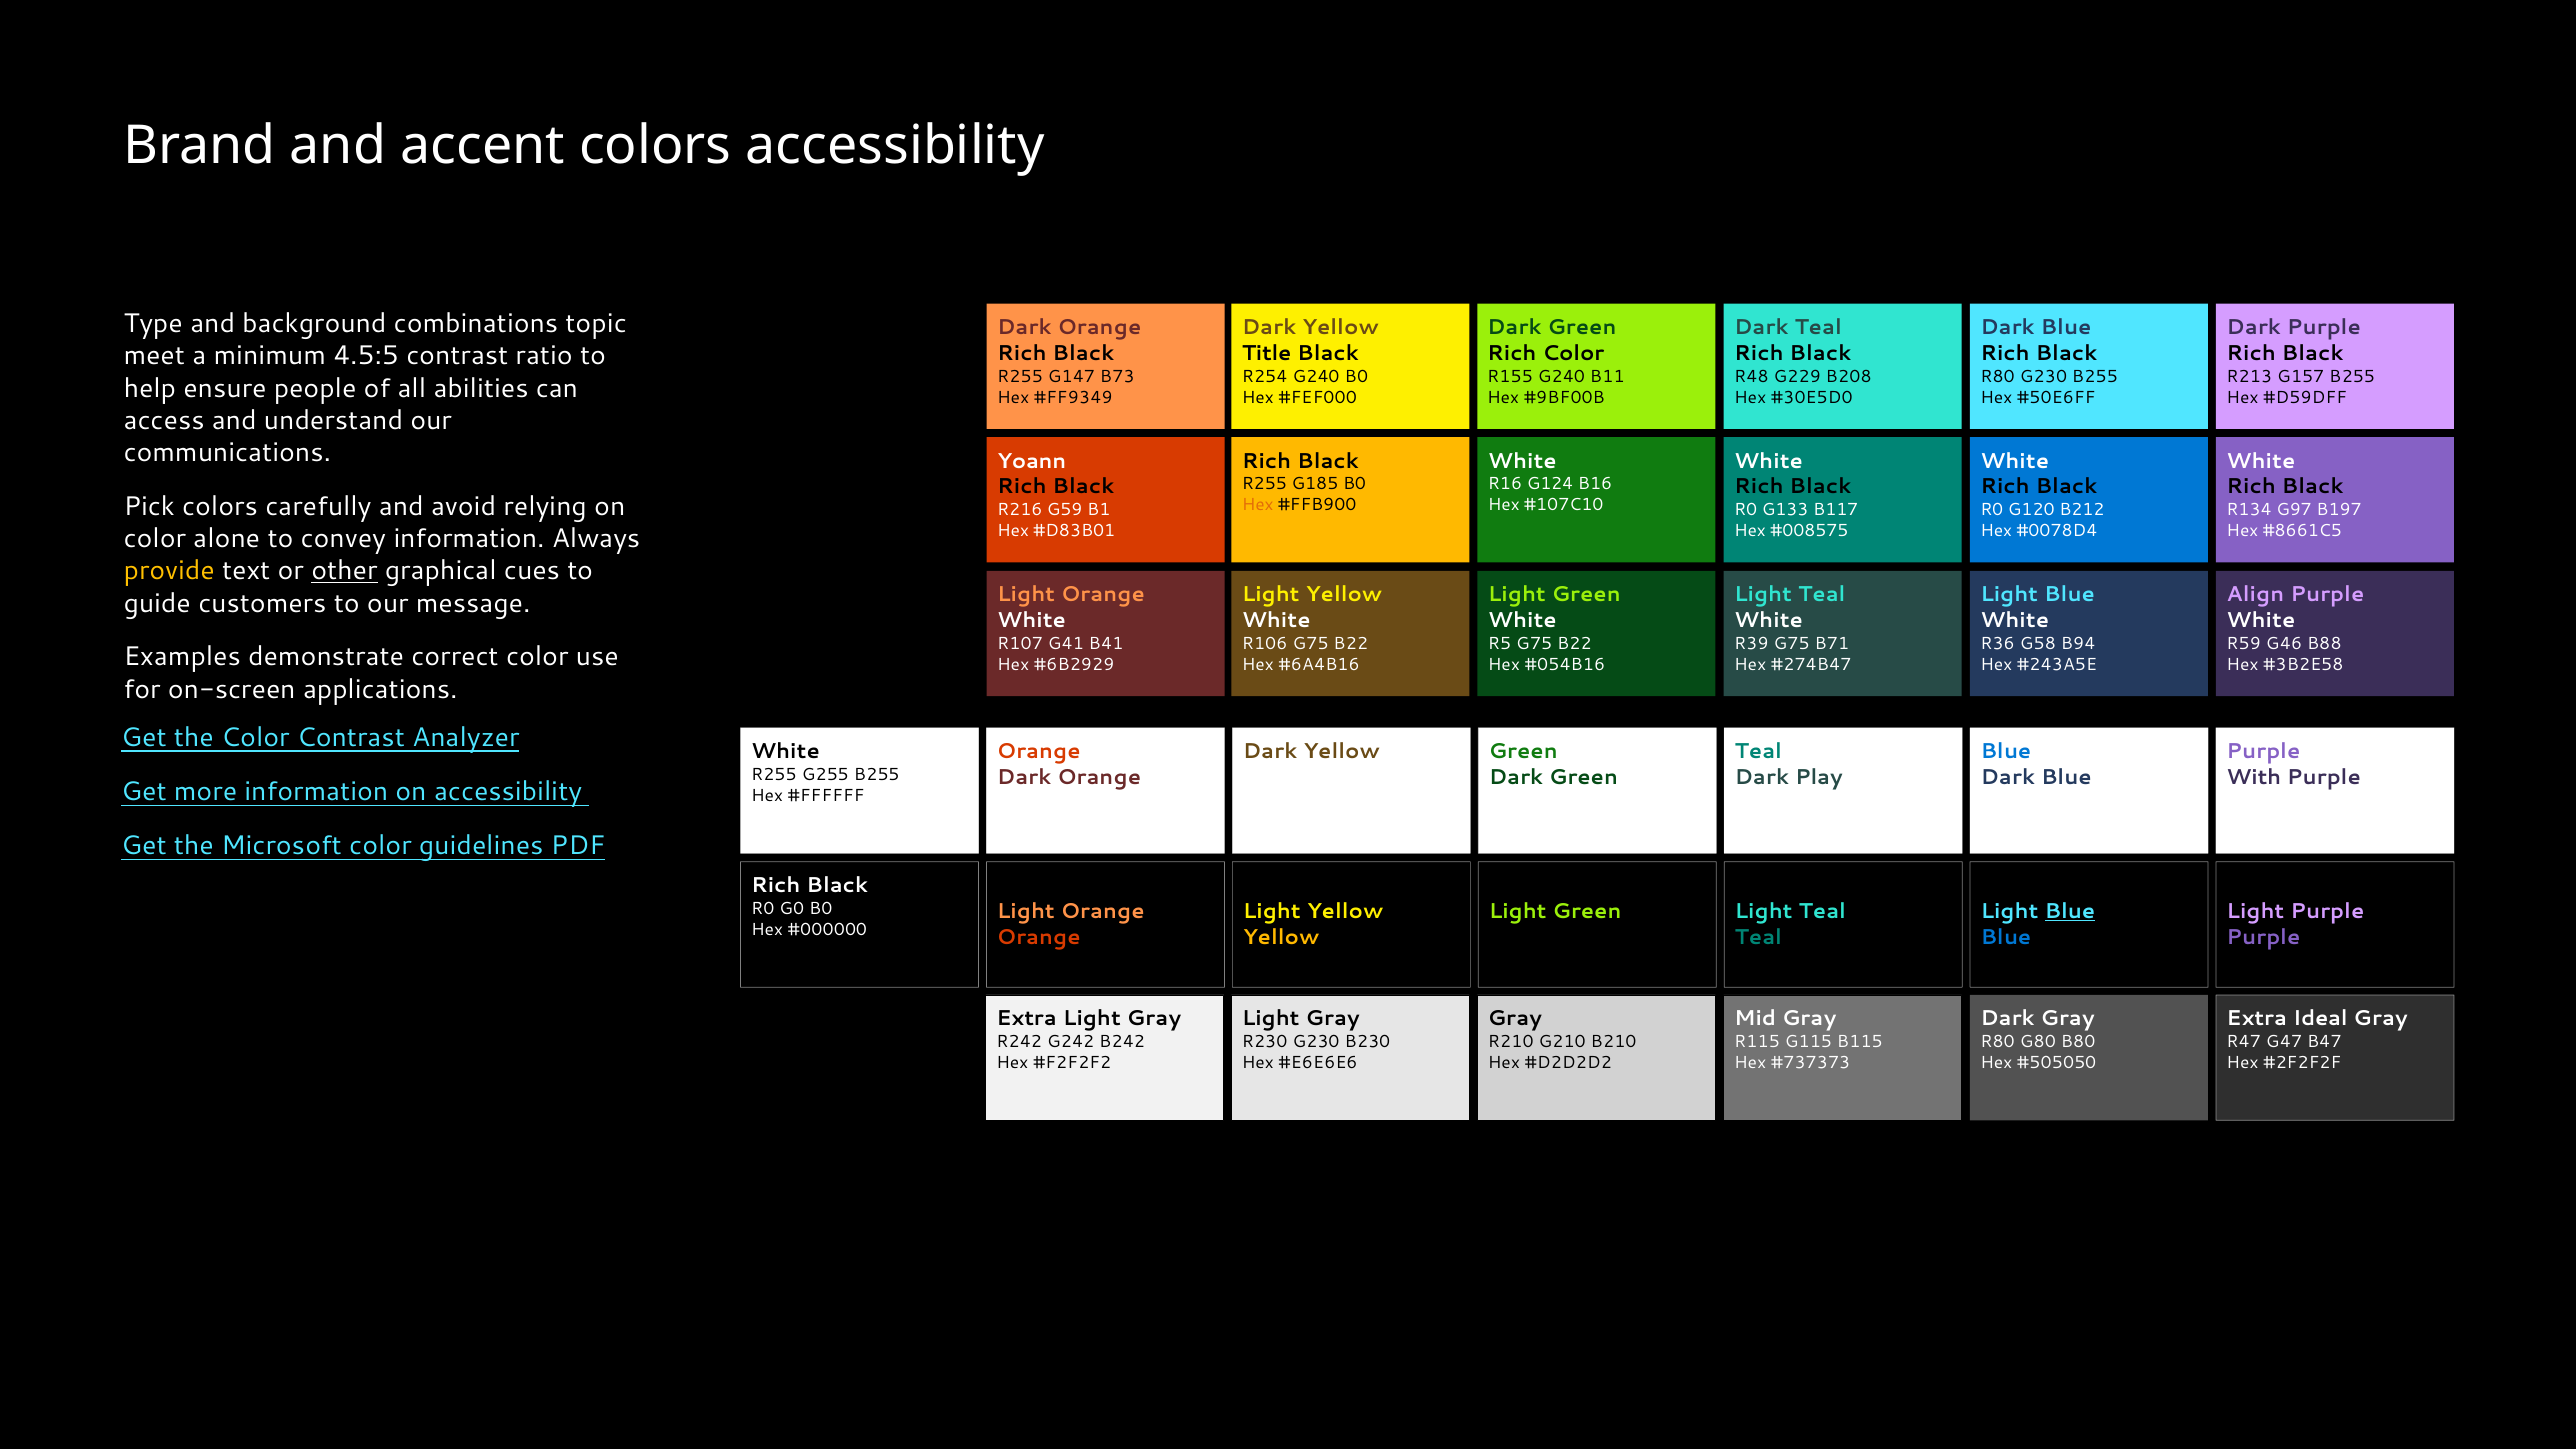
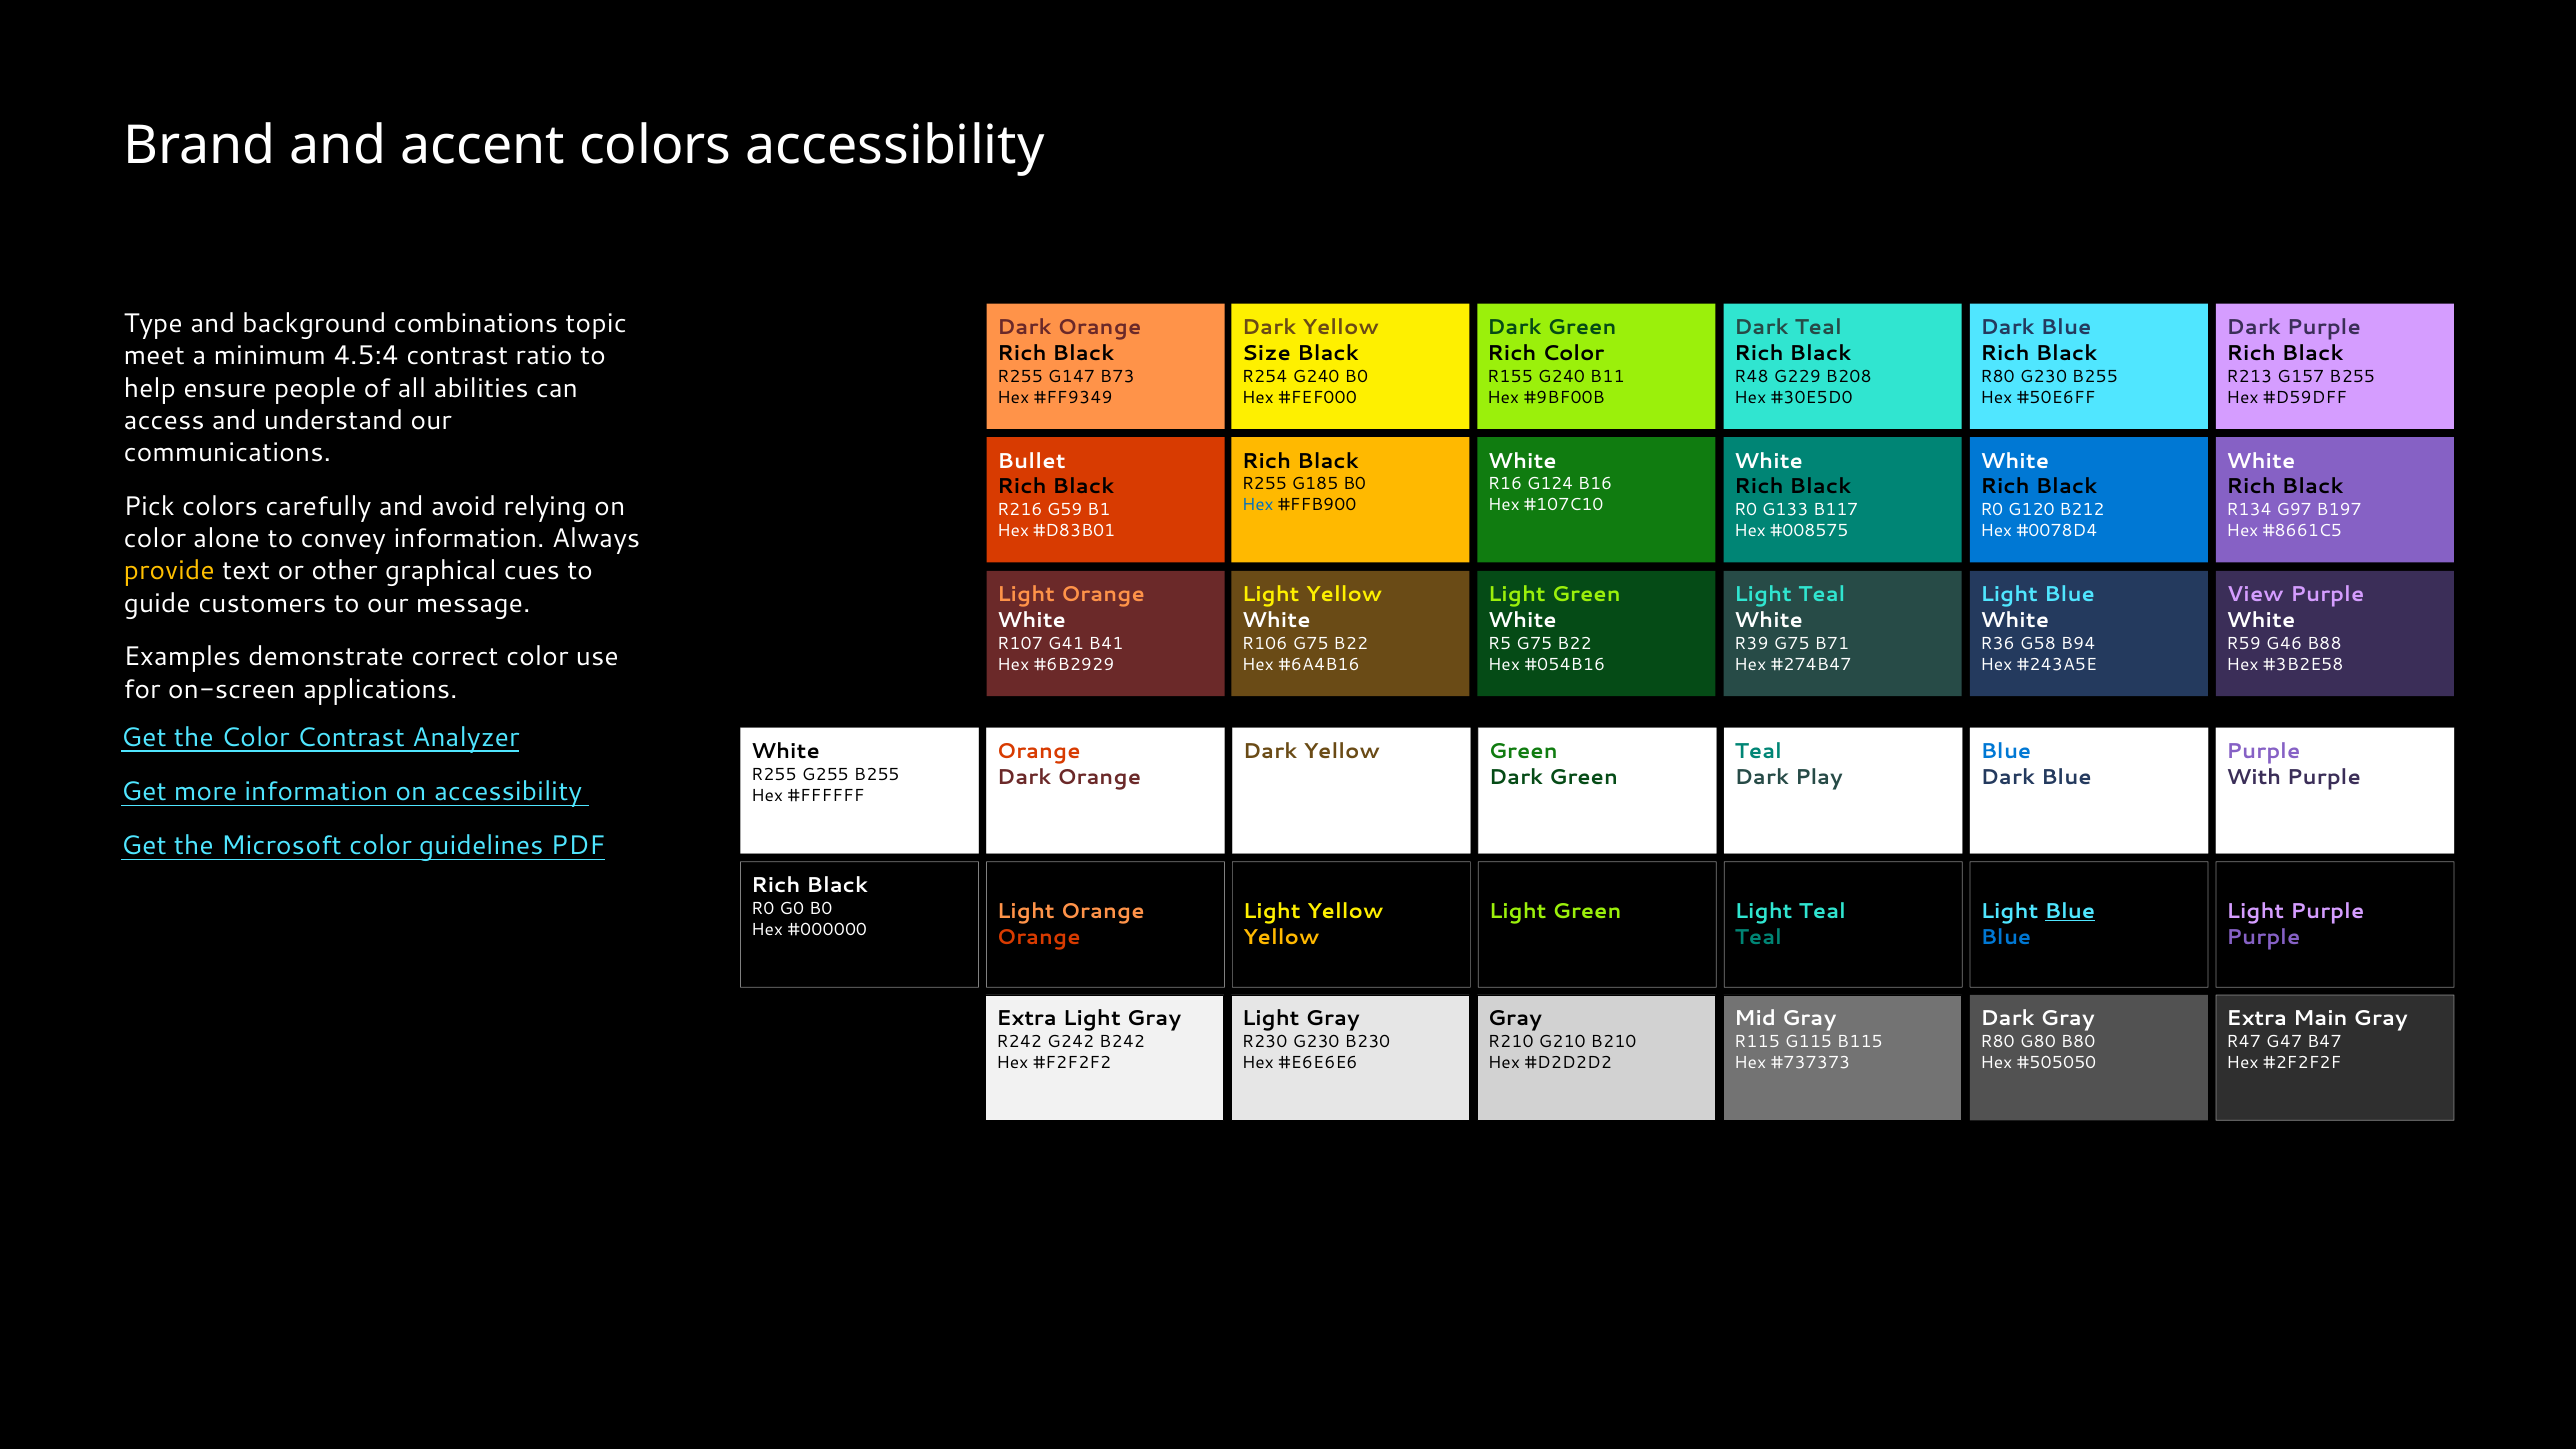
Title: Title -> Size
4.5:5: 4.5:5 -> 4.5:4
Yoann: Yoann -> Bullet
Hex at (1258, 505) colour: orange -> blue
other underline: present -> none
Align: Align -> View
Ideal: Ideal -> Main
